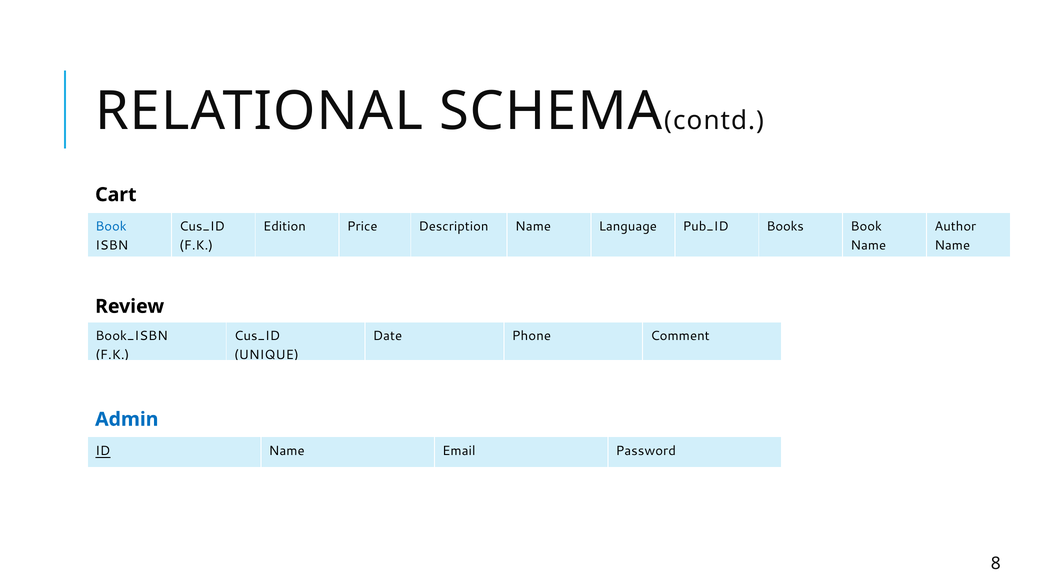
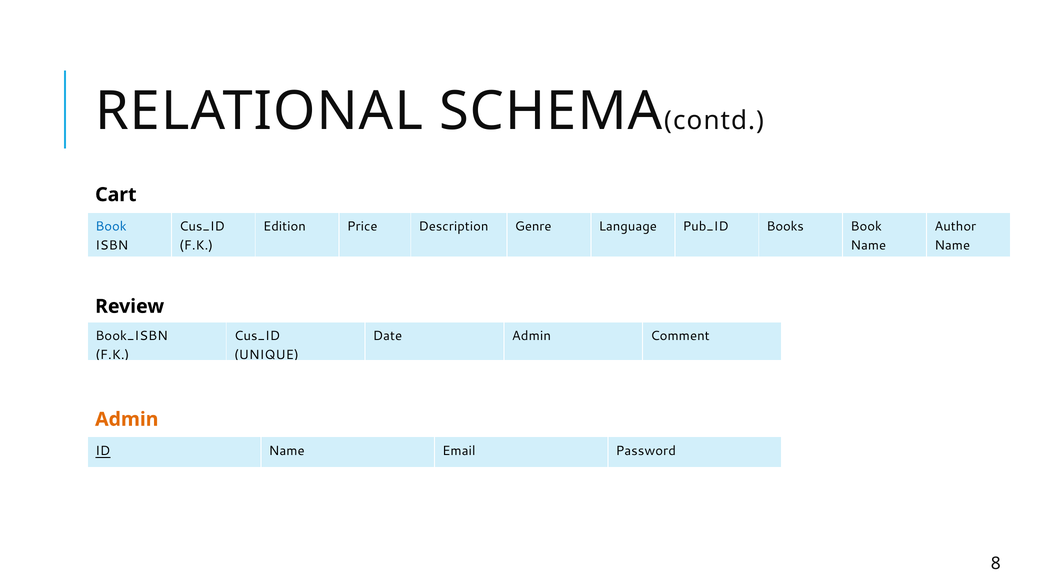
Description Name: Name -> Genre
Date Phone: Phone -> Admin
Admin at (127, 420) colour: blue -> orange
